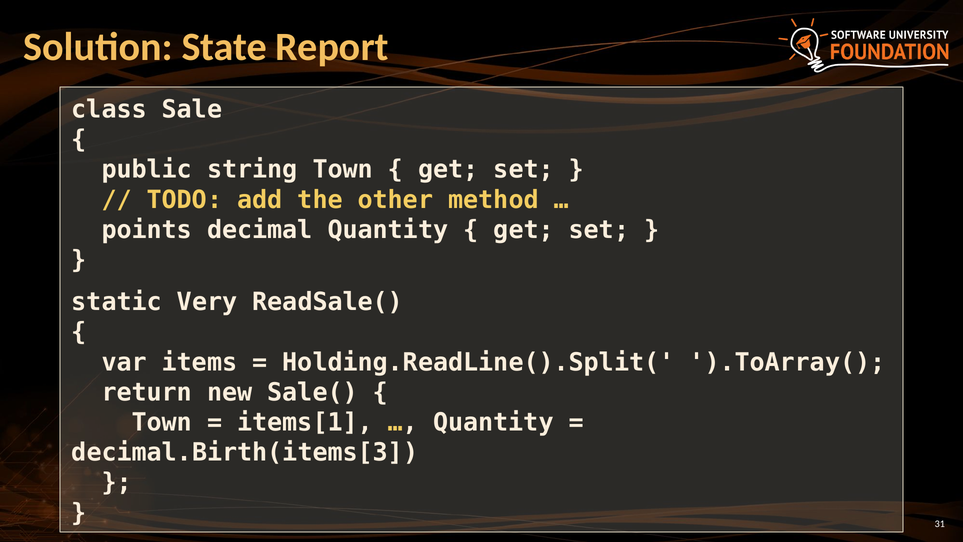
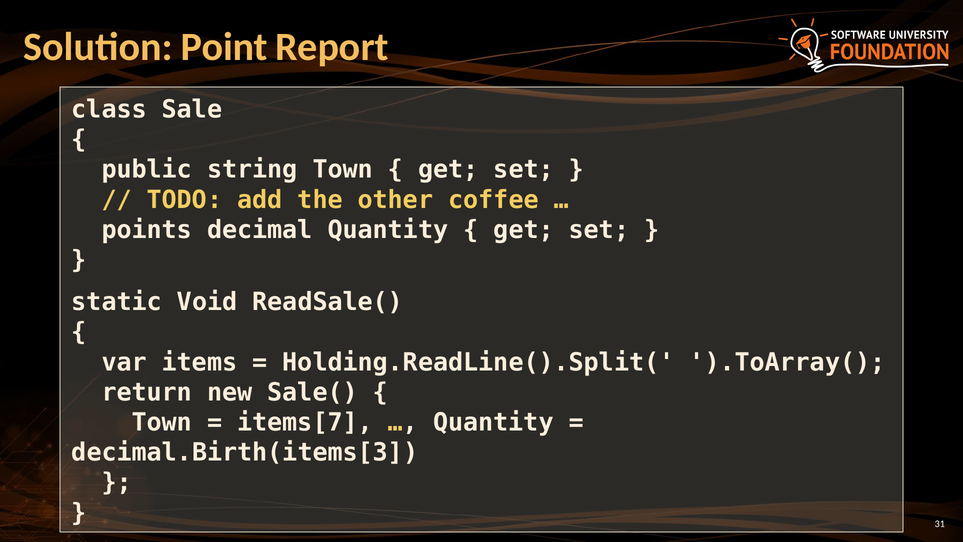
State: State -> Point
method: method -> coffee
Very: Very -> Void
items[1: items[1 -> items[7
